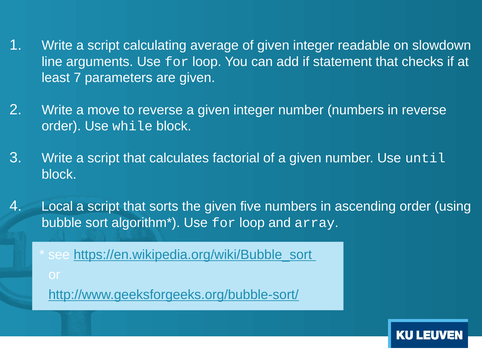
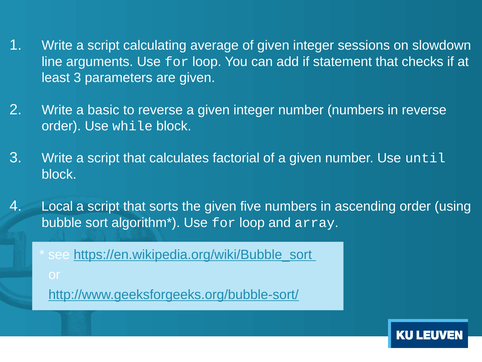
readable: readable -> sessions
least 7: 7 -> 3
move: move -> basic
